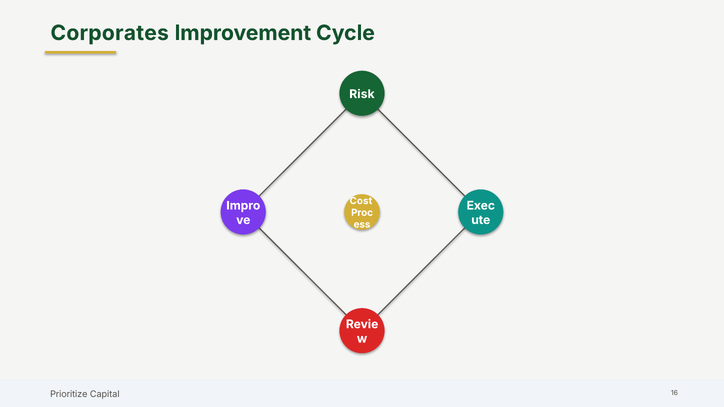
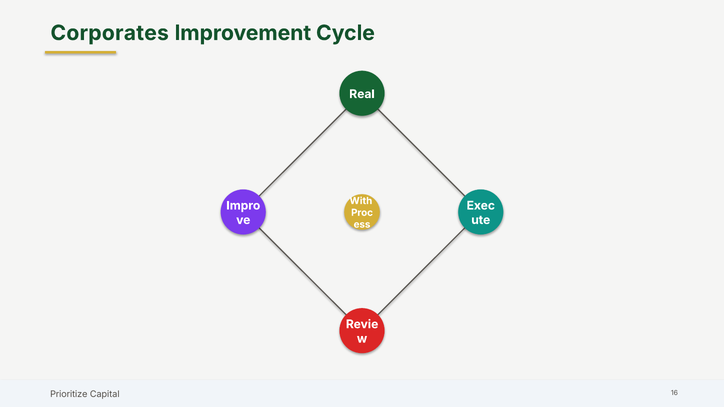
Risk: Risk -> Real
Cost: Cost -> With
